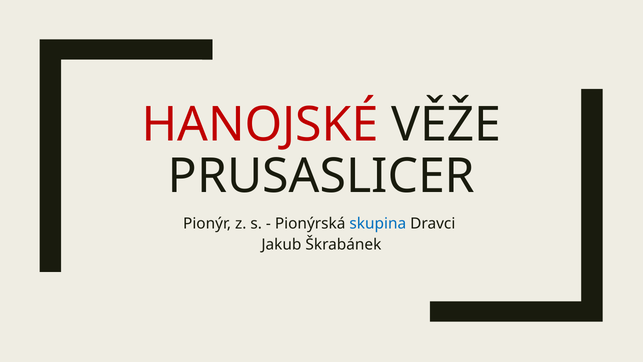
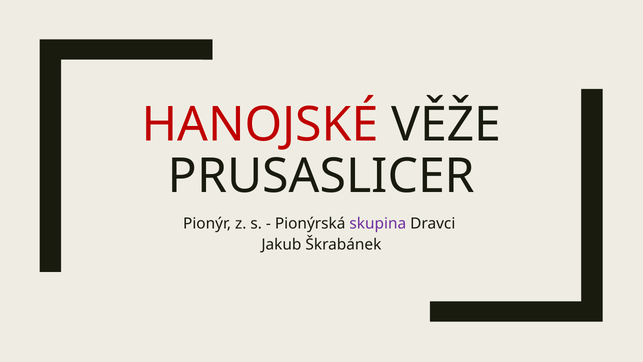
skupina colour: blue -> purple
